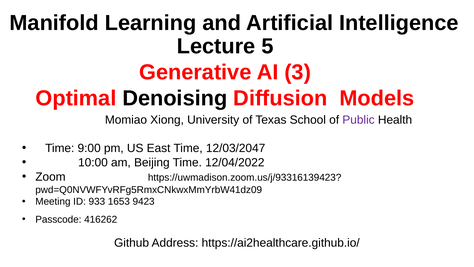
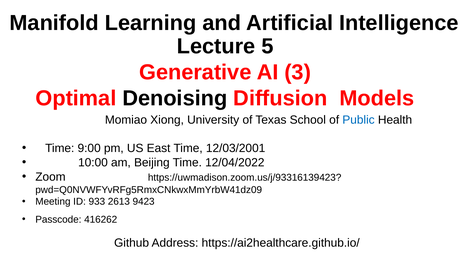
Public colour: purple -> blue
12/03/2047: 12/03/2047 -> 12/03/2001
1653: 1653 -> 2613
